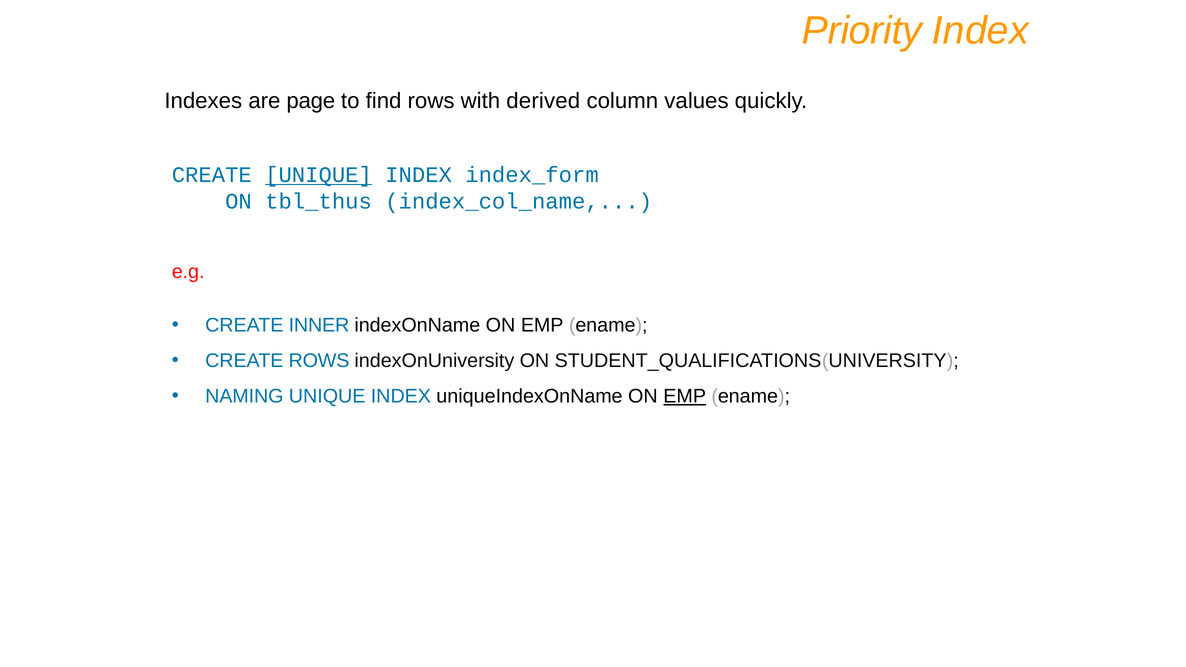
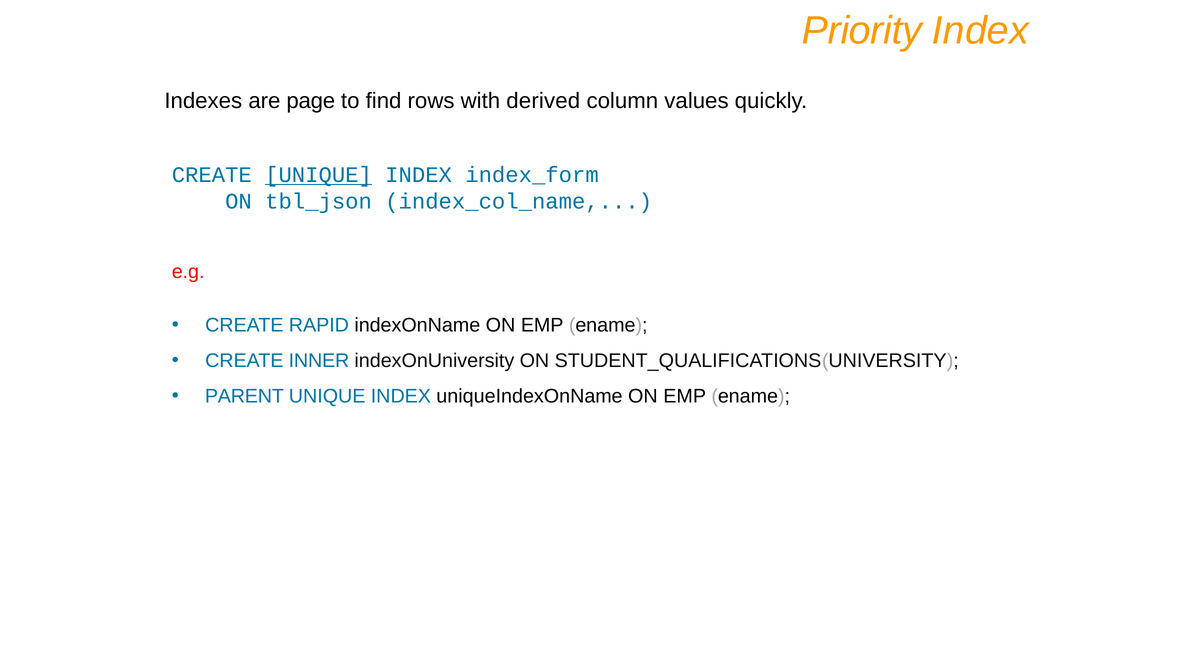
tbl_thus: tbl_thus -> tbl_json
INNER: INNER -> RAPID
CREATE ROWS: ROWS -> INNER
NAMING: NAMING -> PARENT
EMP at (685, 396) underline: present -> none
